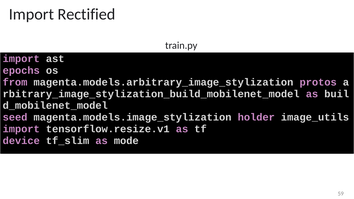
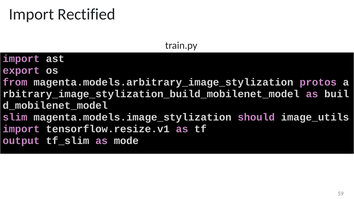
epochs: epochs -> export
seed: seed -> slim
holder: holder -> should
device: device -> output
